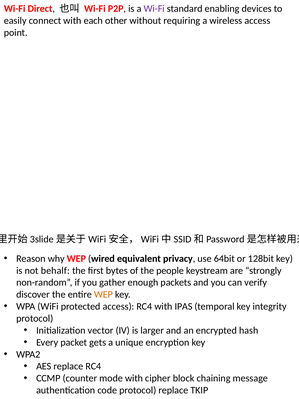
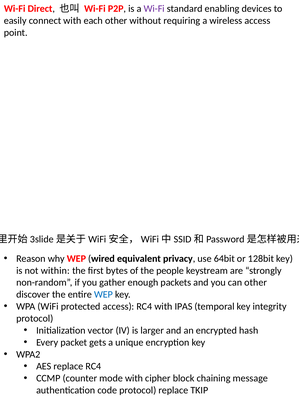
behalf: behalf -> within
can verify: verify -> other
WEP at (103, 294) colour: orange -> blue
